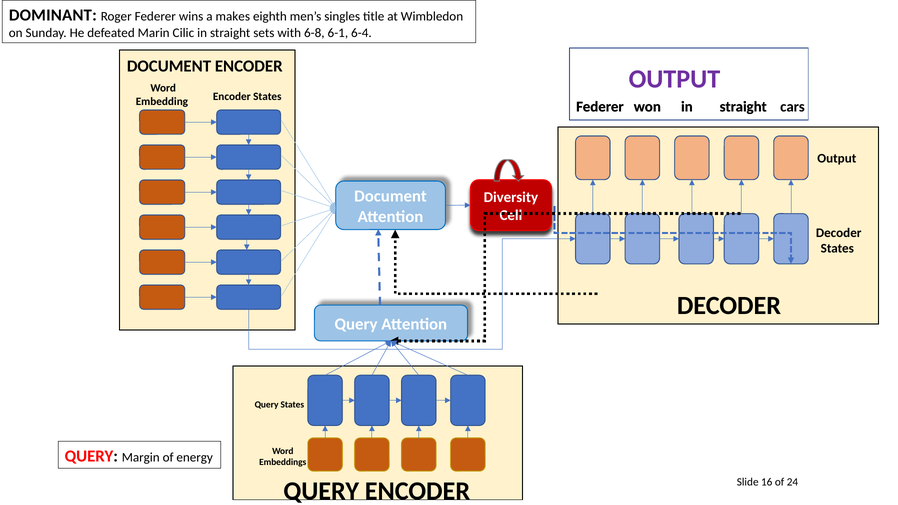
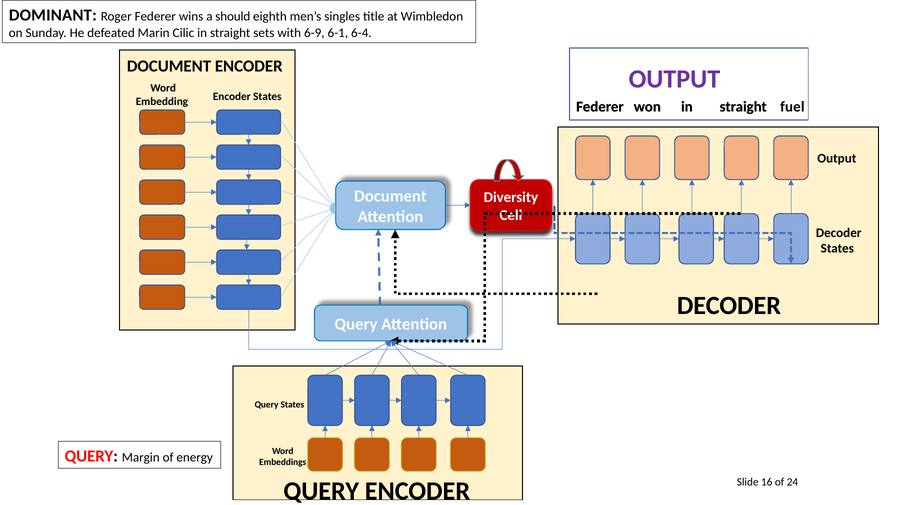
makes: makes -> should
6-8: 6-8 -> 6-9
cars: cars -> fuel
